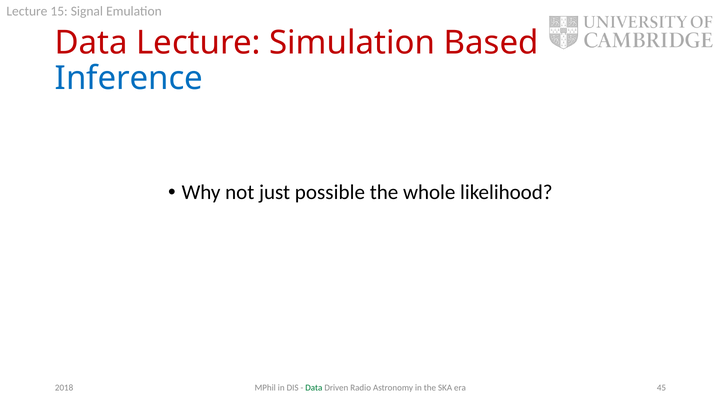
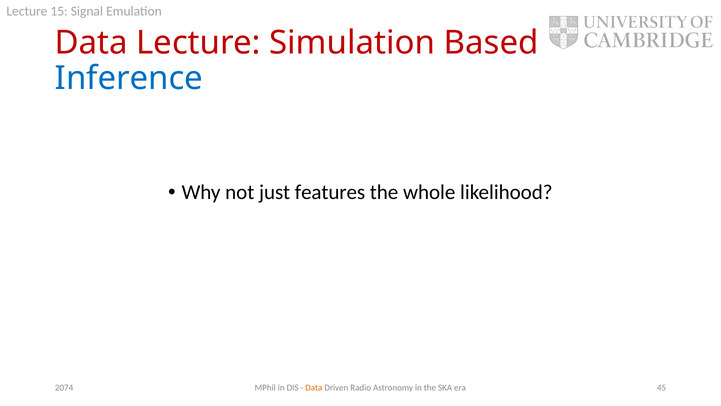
possible: possible -> features
Data at (314, 387) colour: green -> orange
2018: 2018 -> 2074
